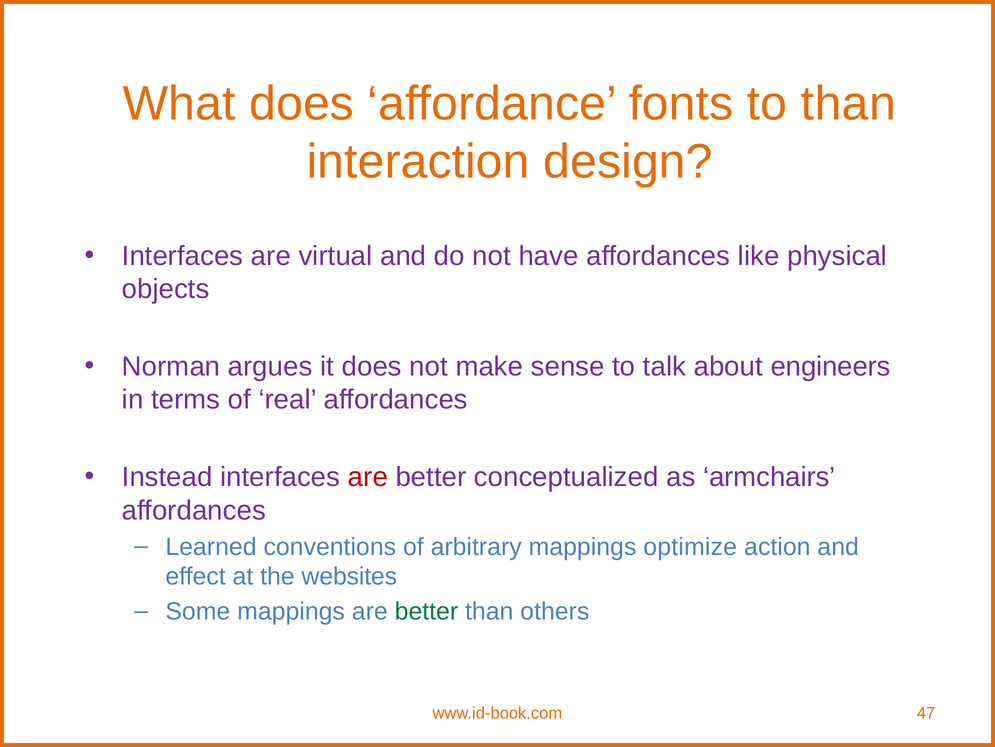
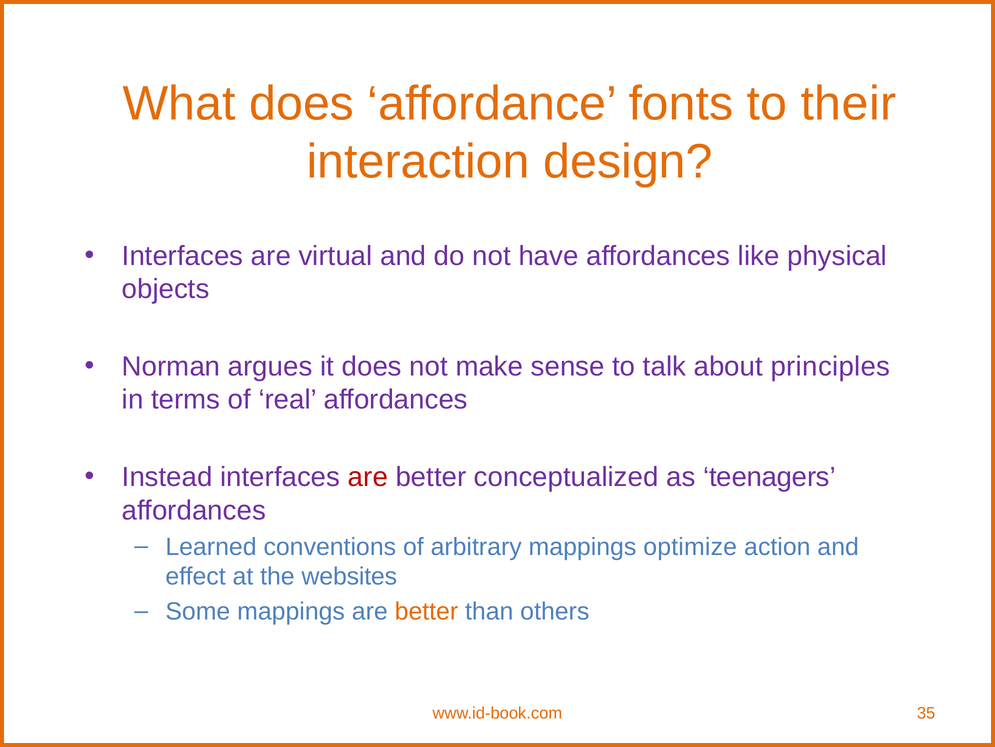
to than: than -> their
engineers: engineers -> principles
armchairs: armchairs -> teenagers
better at (426, 611) colour: green -> orange
47: 47 -> 35
